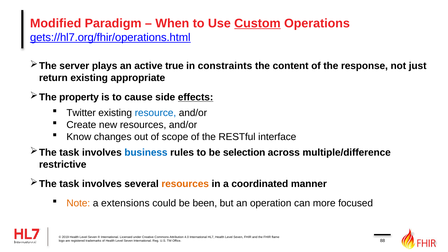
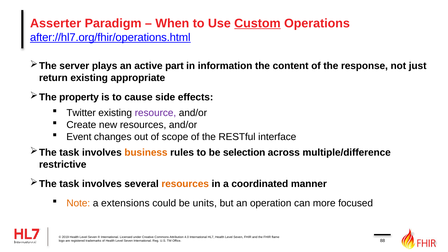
Modified: Modified -> Asserter
gets://hl7.org/fhir/operations.html: gets://hl7.org/fhir/operations.html -> after://hl7.org/fhir/operations.html
true: true -> part
constraints: constraints -> information
effects underline: present -> none
resource colour: blue -> purple
Know: Know -> Event
business colour: blue -> orange
been: been -> units
